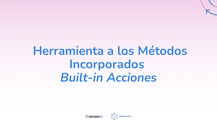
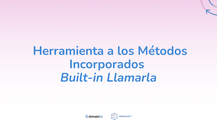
Acciones: Acciones -> Llamarla
